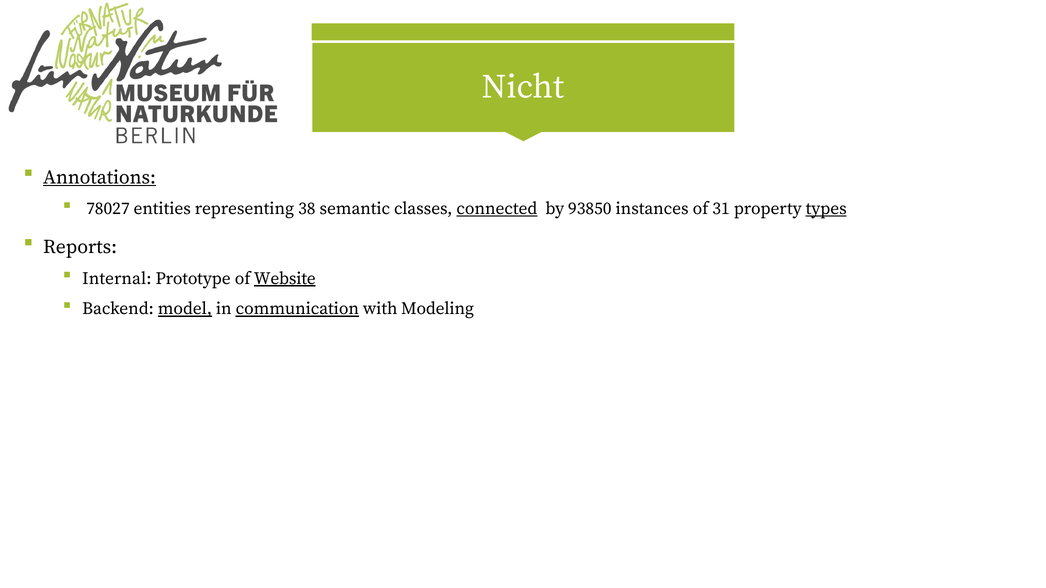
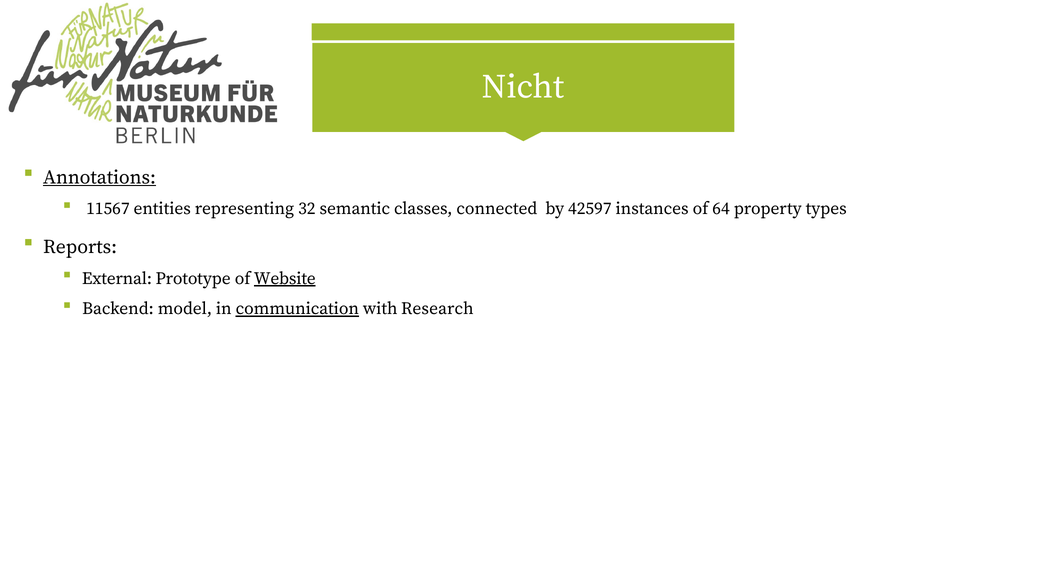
78027: 78027 -> 11567
38: 38 -> 32
connected underline: present -> none
93850: 93850 -> 42597
31: 31 -> 64
types underline: present -> none
Internal: Internal -> External
model underline: present -> none
Modeling: Modeling -> Research
